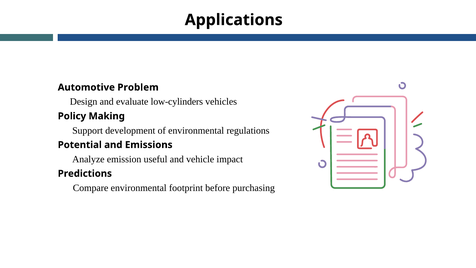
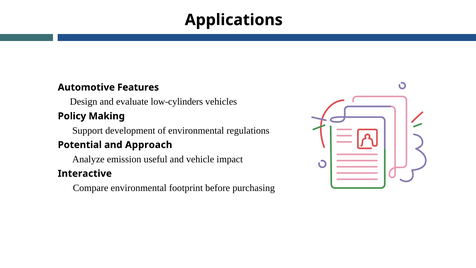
Problem: Problem -> Features
Emissions: Emissions -> Approach
Predictions: Predictions -> Interactive
